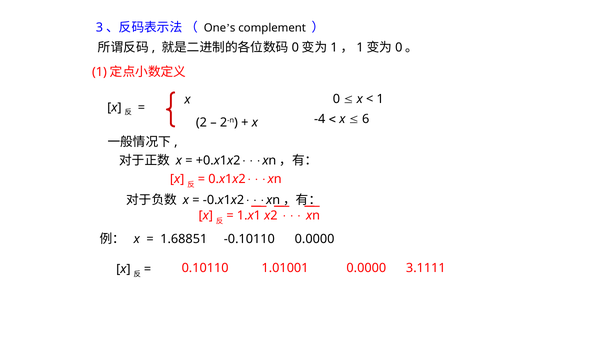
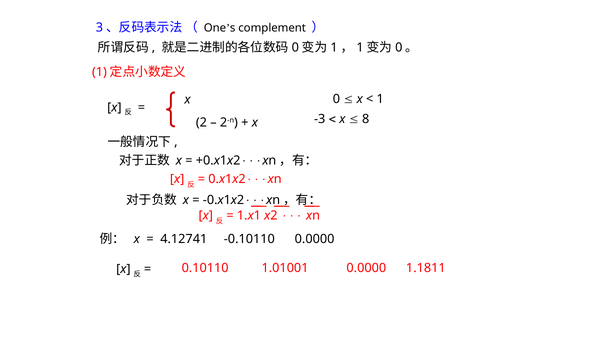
-4: -4 -> -3
6: 6 -> 8
1.68851: 1.68851 -> 4.12741
3.1111: 3.1111 -> 1.1811
